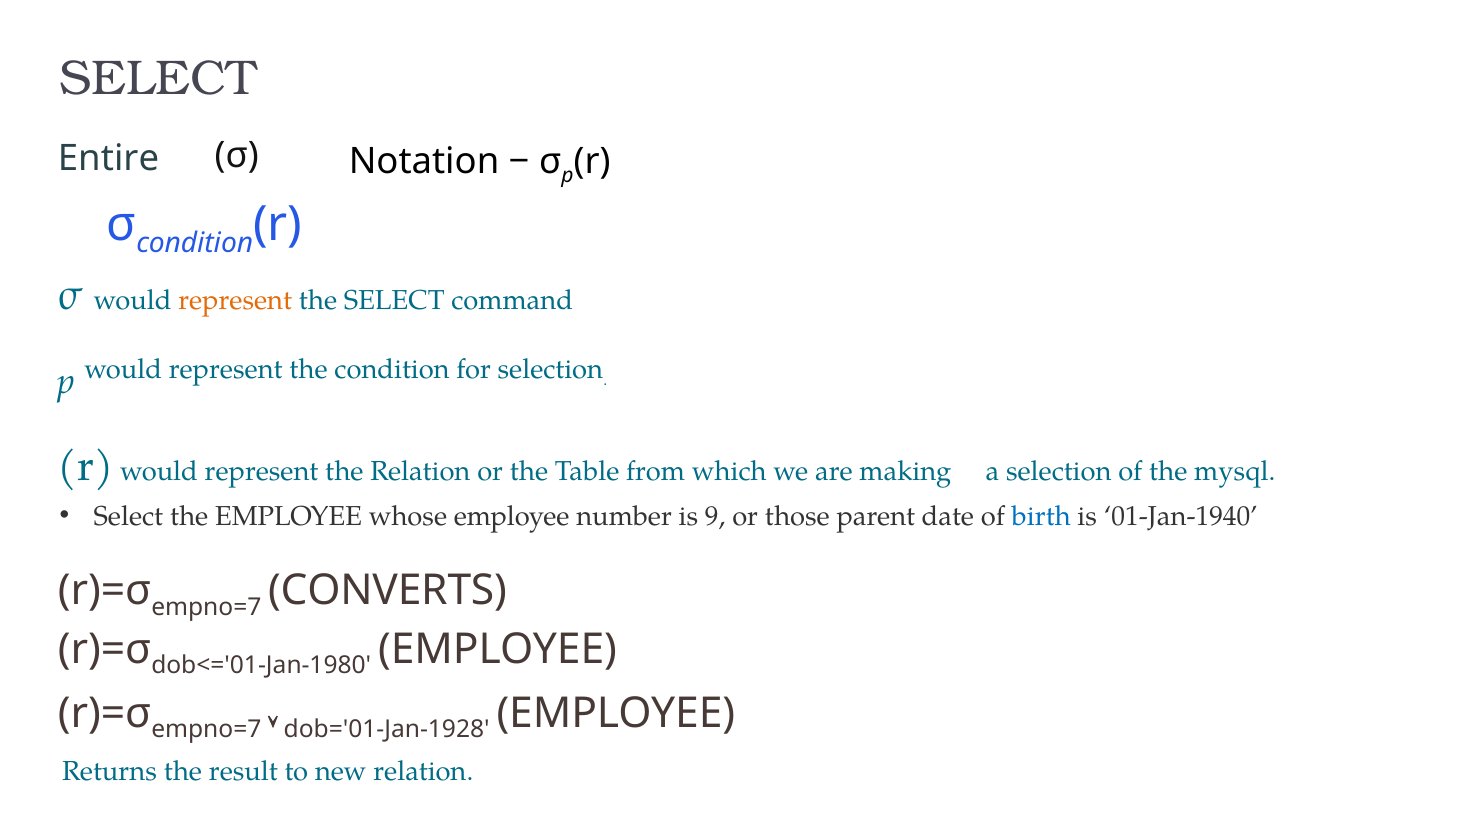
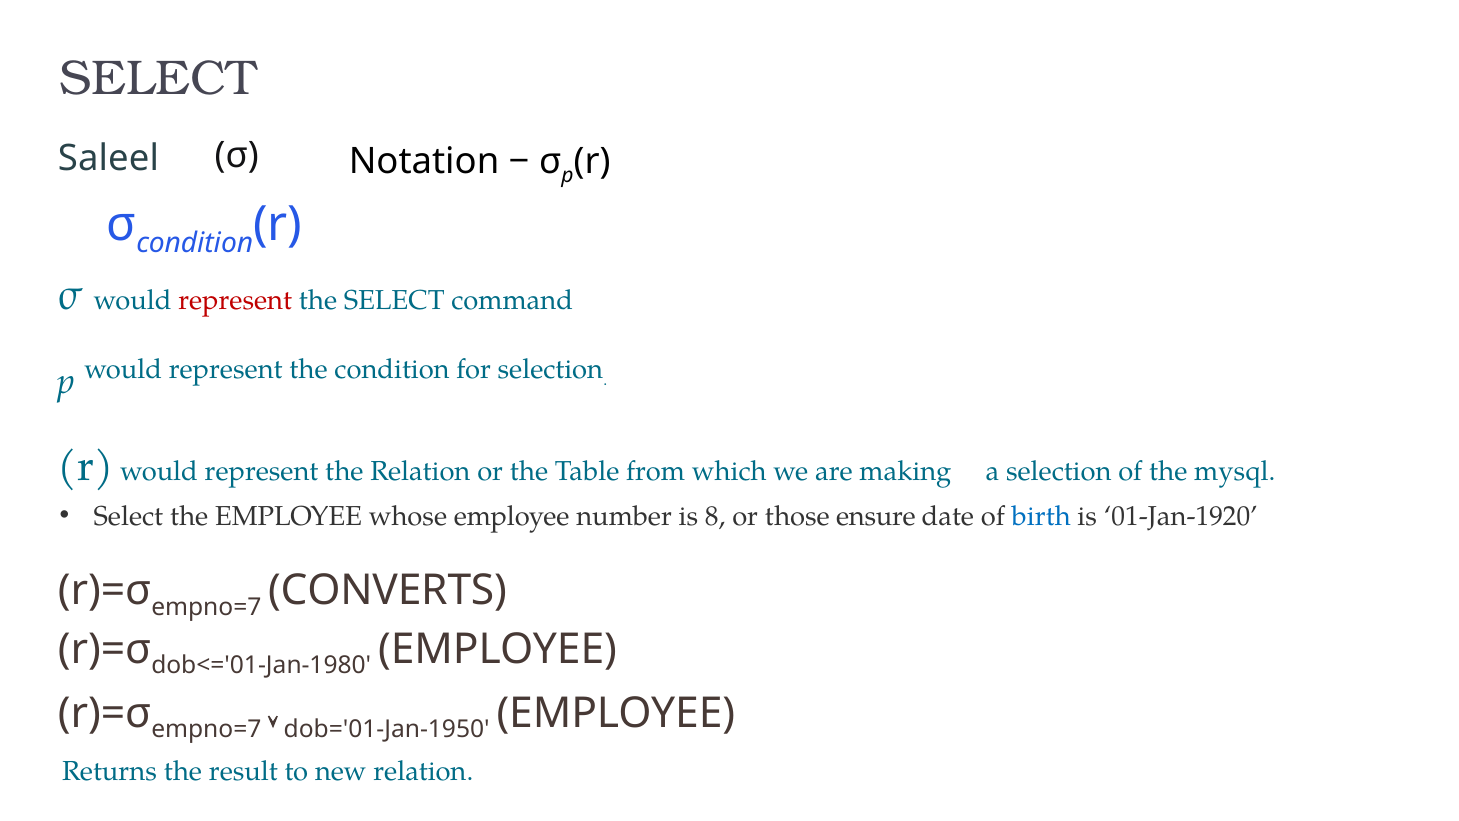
Entire: Entire -> Saleel
represent at (235, 300) colour: orange -> red
9: 9 -> 8
parent: parent -> ensure
01-Jan-1940: 01-Jan-1940 -> 01-Jan-1920
dob='01-Jan-1928: dob='01-Jan-1928 -> dob='01-Jan-1950
